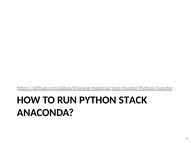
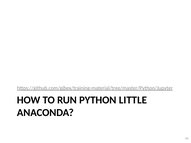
STACK: STACK -> LITTLE
